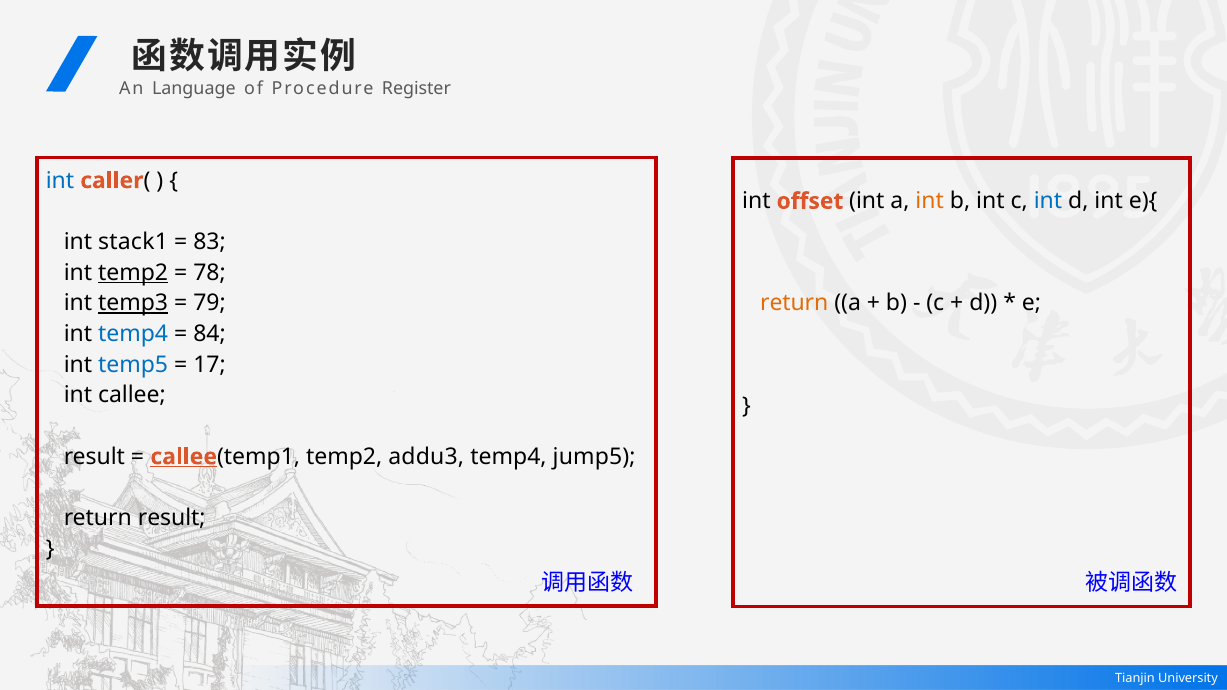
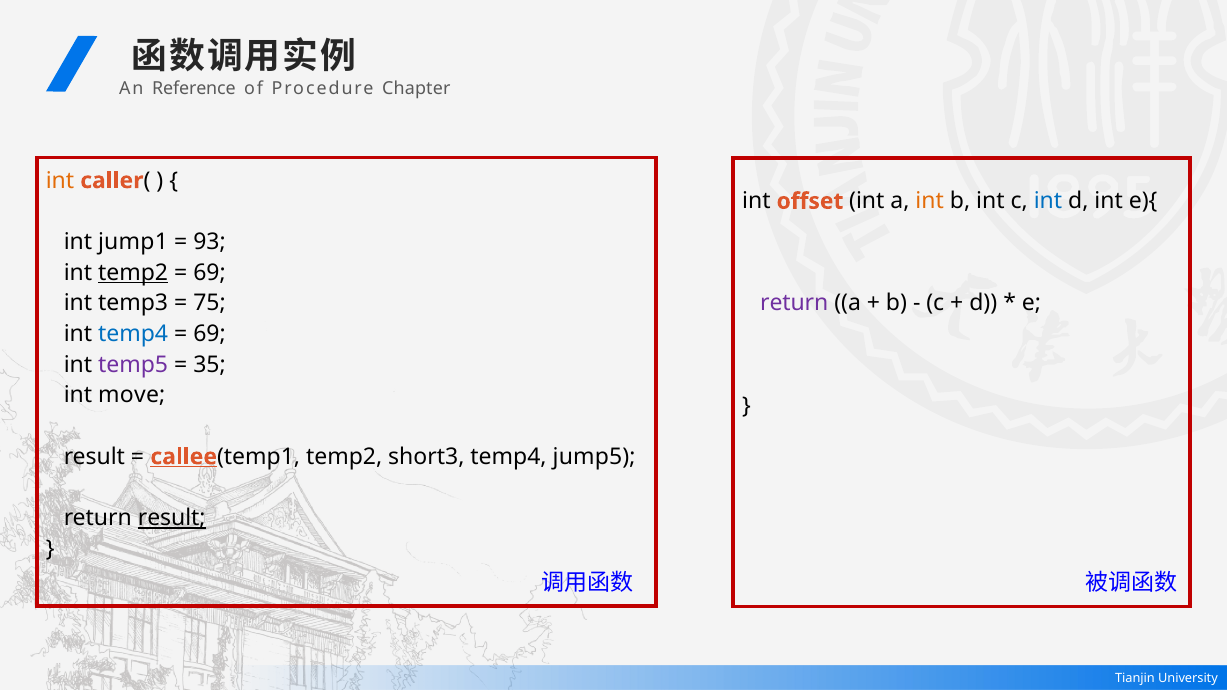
Language: Language -> Reference
Register: Register -> Chapter
int at (60, 181) colour: blue -> orange
stack1: stack1 -> jump1
83: 83 -> 93
78 at (209, 273): 78 -> 69
temp3 underline: present -> none
79: 79 -> 75
return at (794, 303) colour: orange -> purple
84 at (209, 334): 84 -> 69
temp5 colour: blue -> purple
17: 17 -> 35
int callee: callee -> move
addu3: addu3 -> short3
result at (172, 518) underline: none -> present
